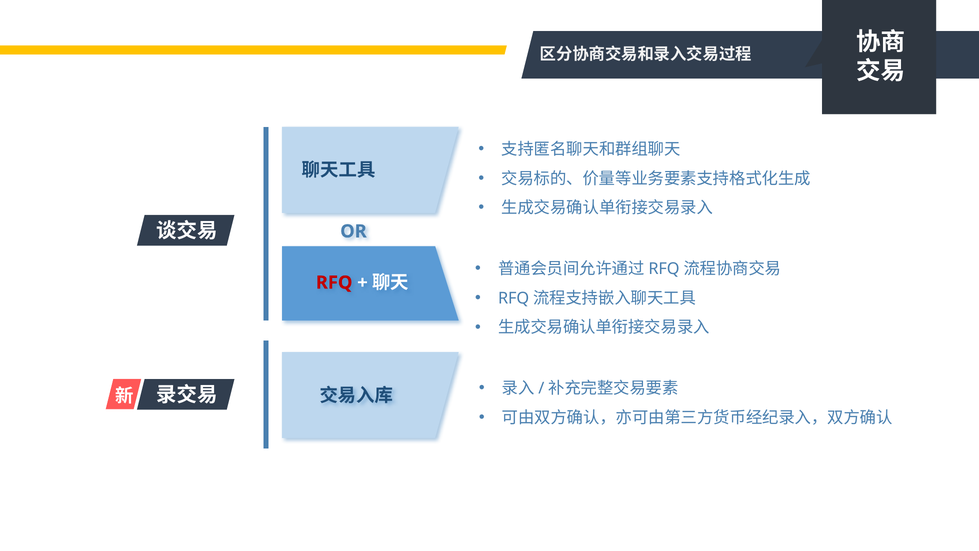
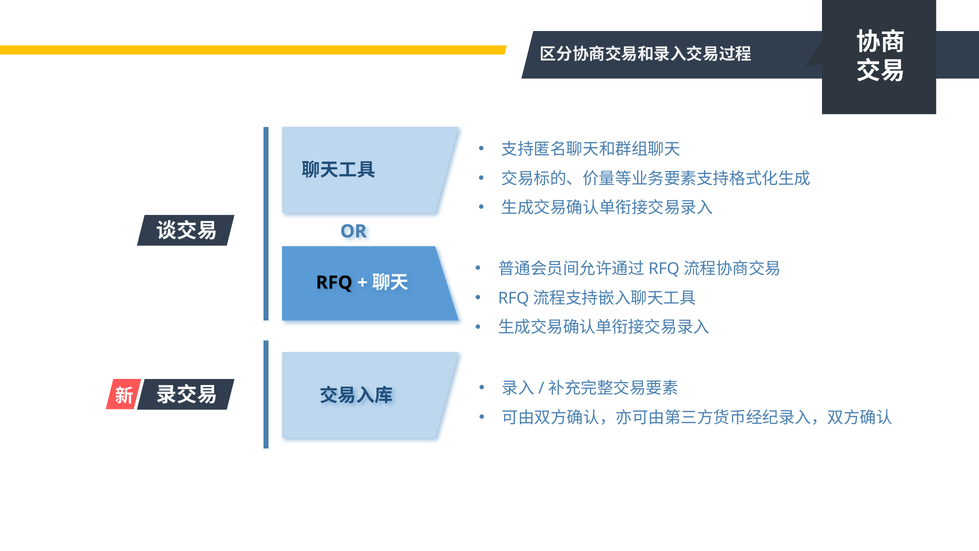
RFQ colour: red -> black
